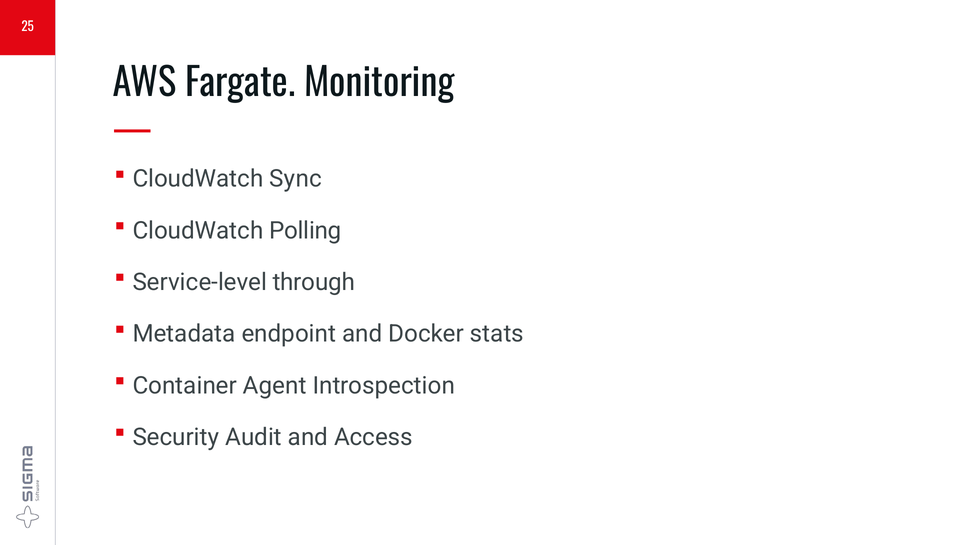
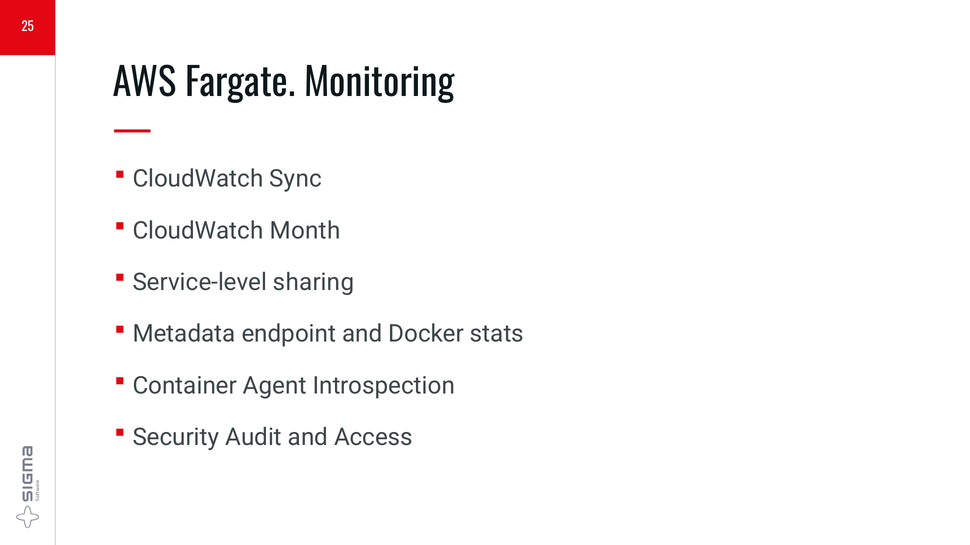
Polling: Polling -> Month
through: through -> sharing
